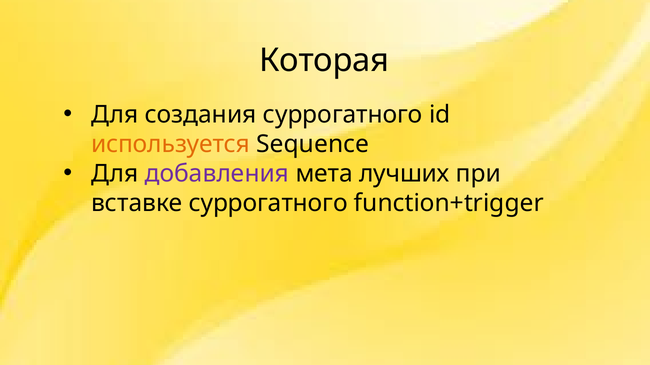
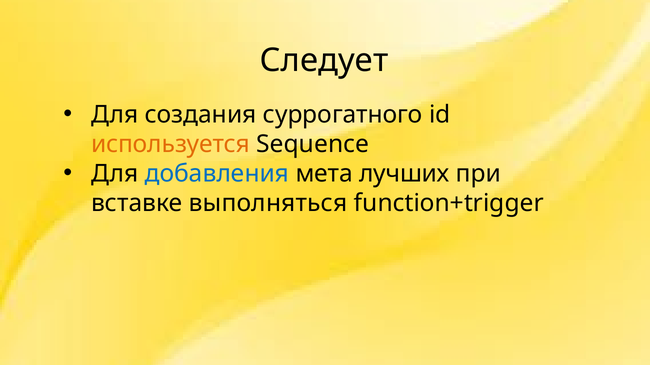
Которая: Которая -> Следует
добавления colour: purple -> blue
вставке суррогатного: суррогатного -> выполняться
